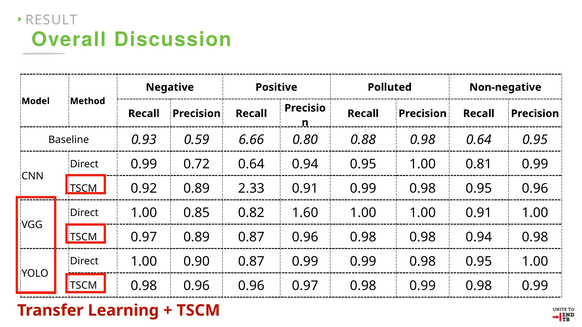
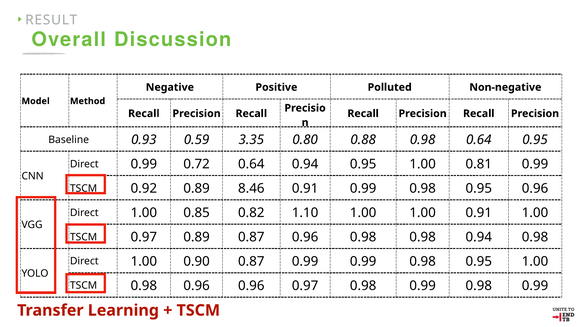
6.66: 6.66 -> 3.35
2.33: 2.33 -> 8.46
1.60: 1.60 -> 1.10
